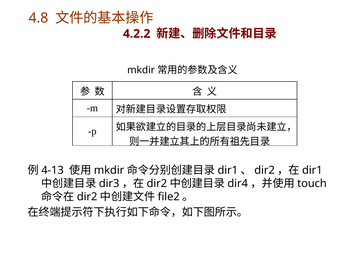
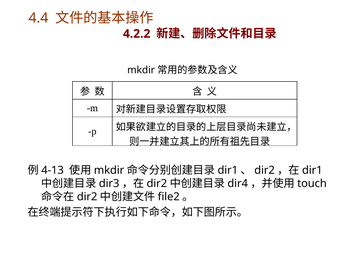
4.8: 4.8 -> 4.4
